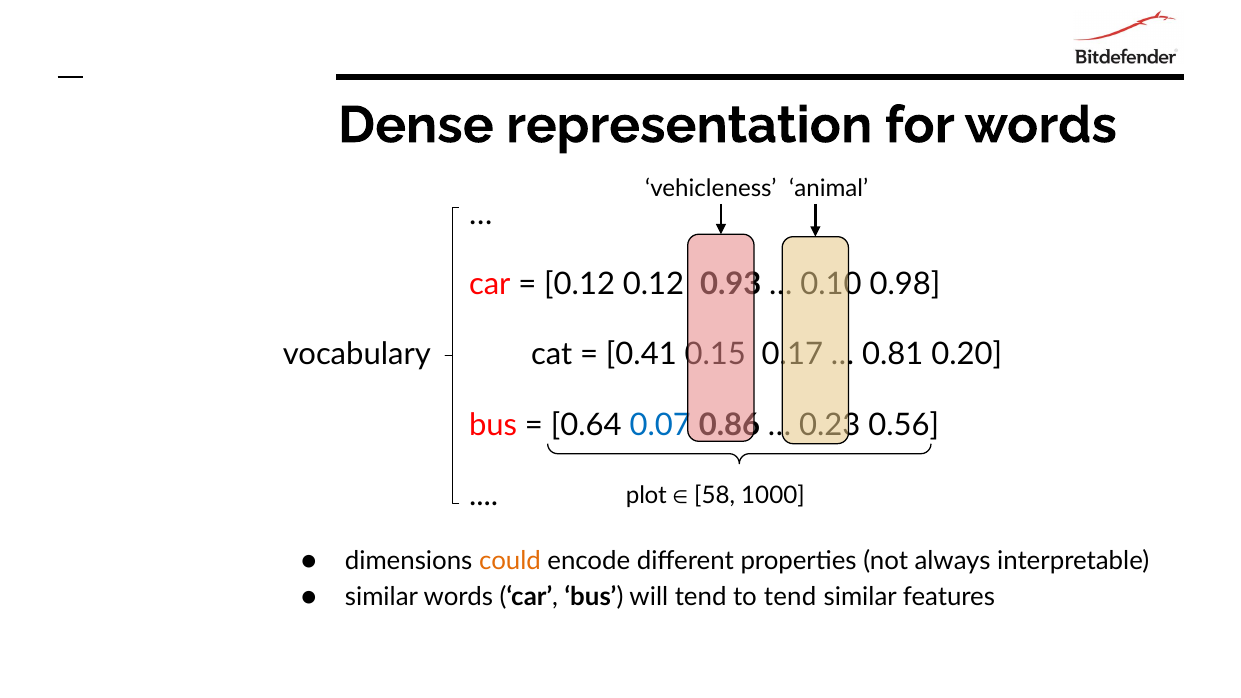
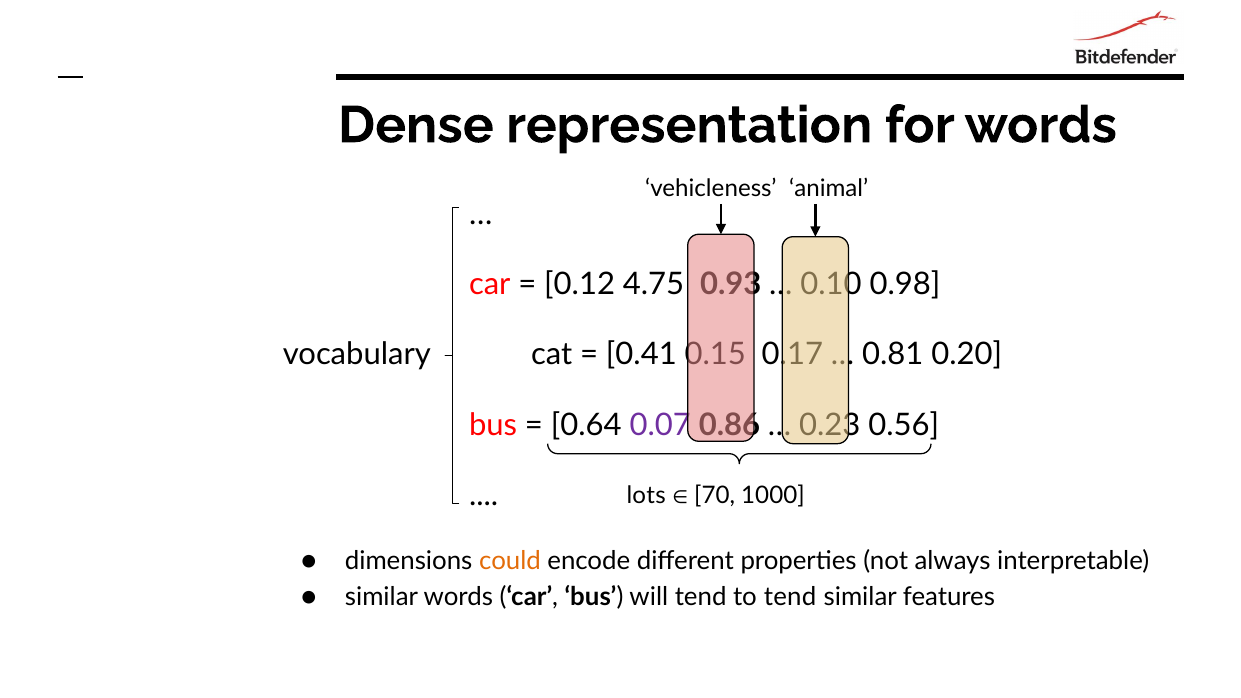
0.12 0.12: 0.12 -> 4.75
0.07 colour: blue -> purple
plot: plot -> lots
58: 58 -> 70
